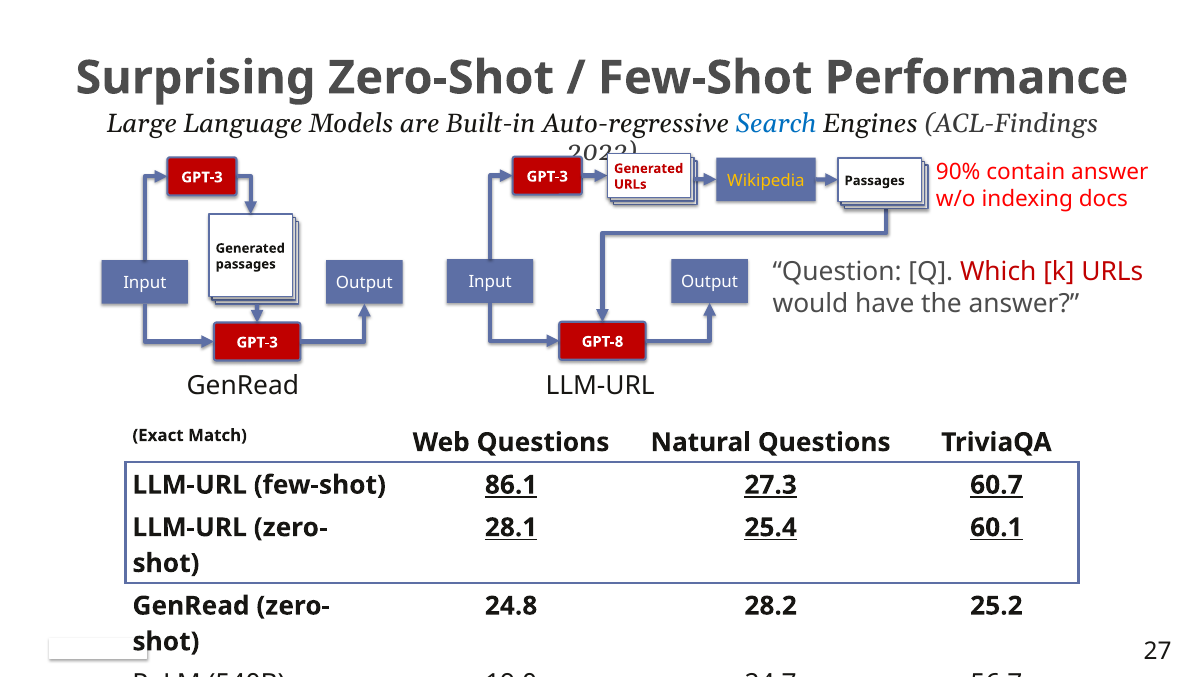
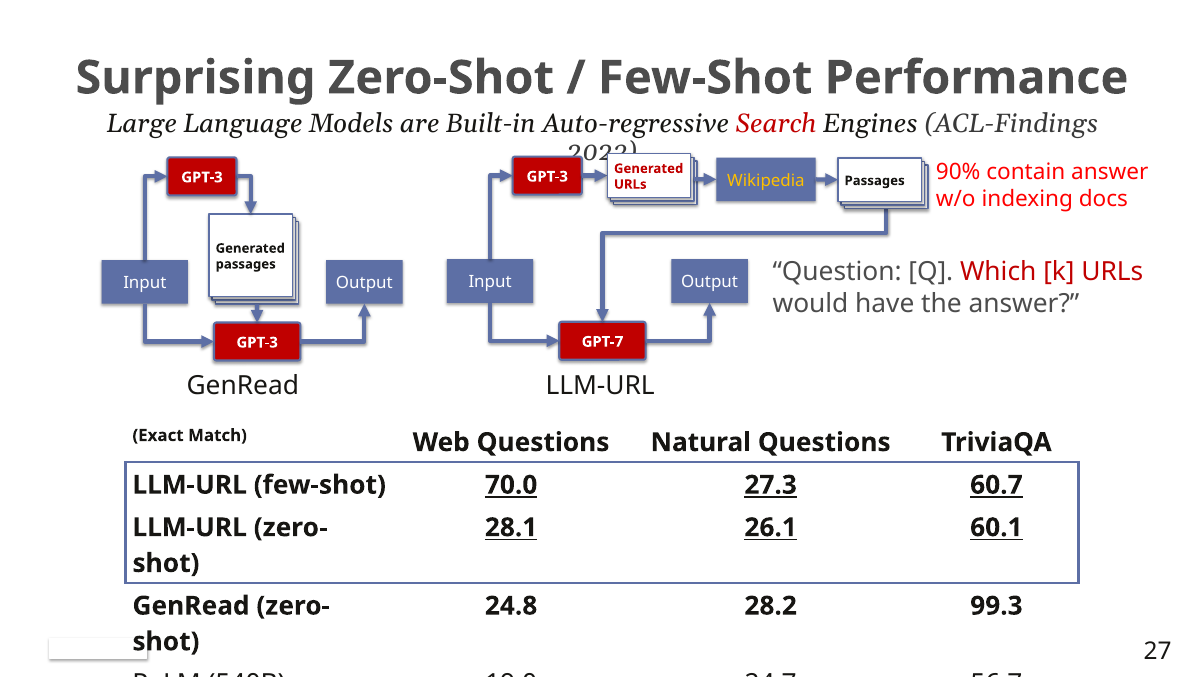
Search colour: blue -> red
GPT-8: GPT-8 -> GPT-7
86.1: 86.1 -> 70.0
25.4: 25.4 -> 26.1
25.2: 25.2 -> 99.3
